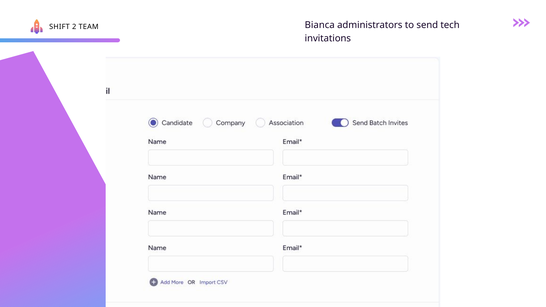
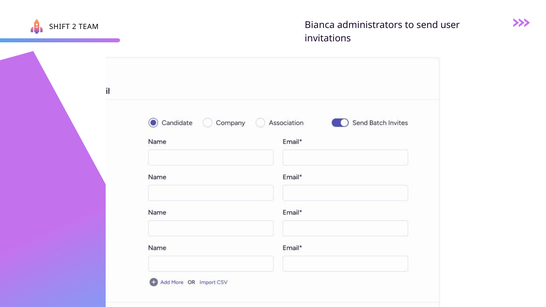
tech: tech -> user
